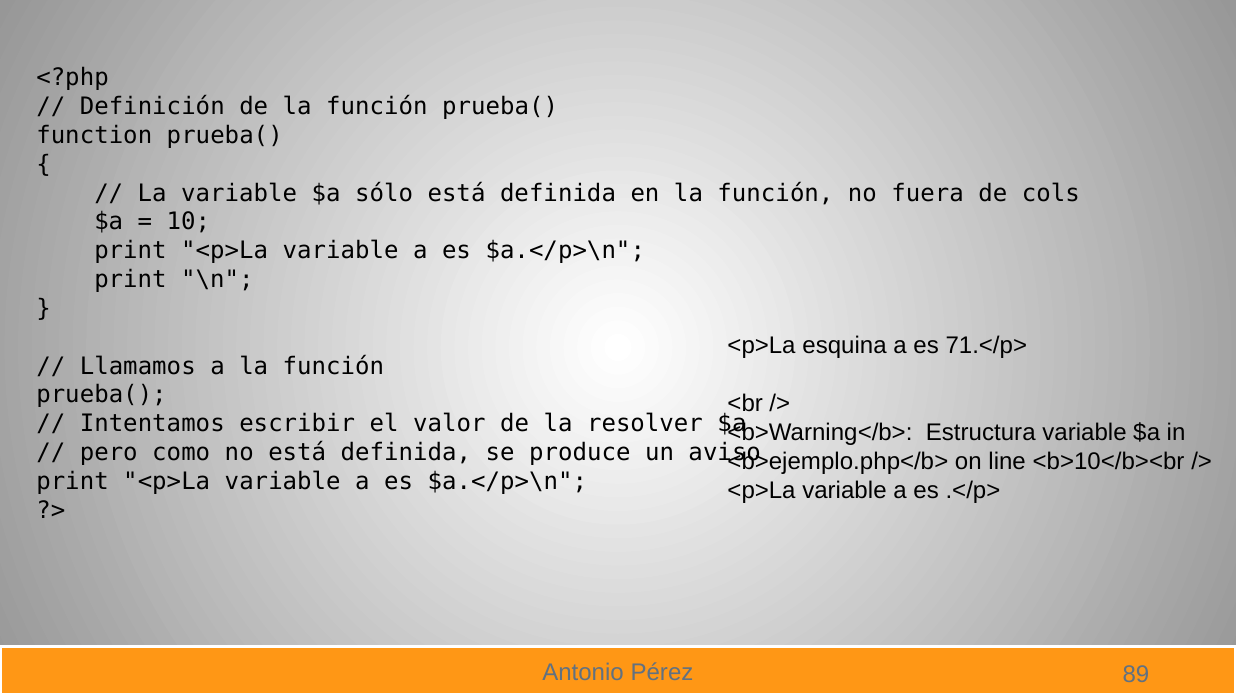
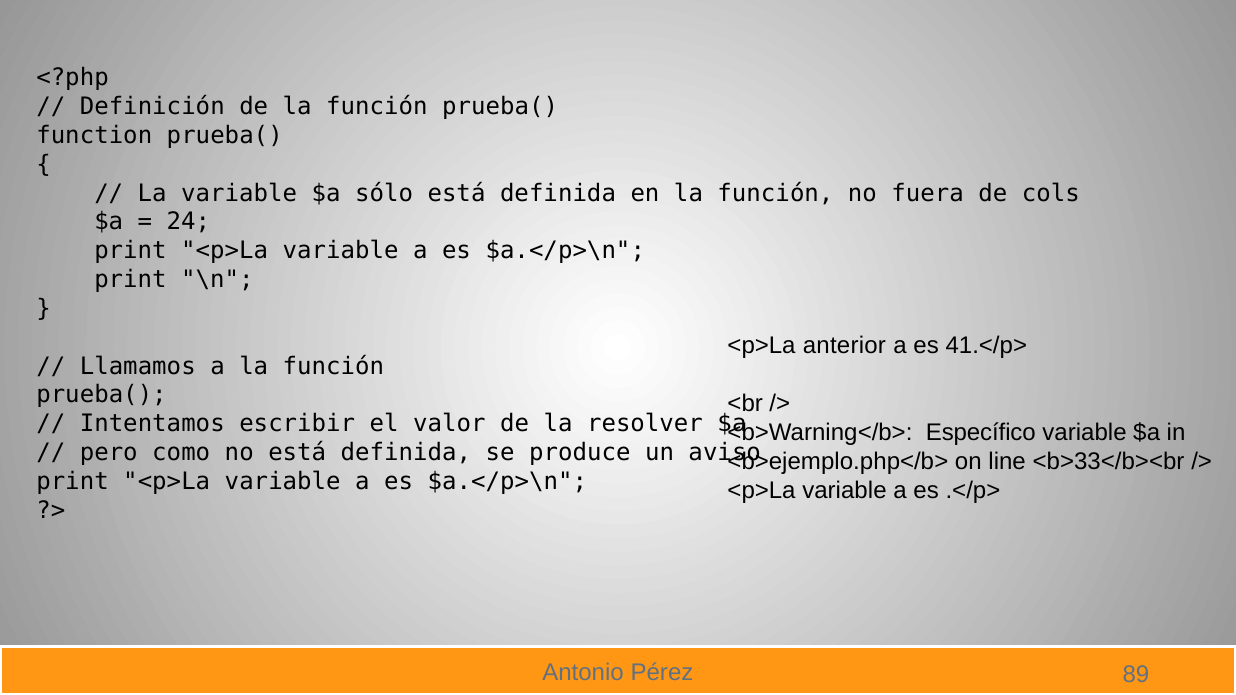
10: 10 -> 24
esquina: esquina -> anterior
71.</p>: 71.</p> -> 41.</p>
Estructura: Estructura -> Específico
<b>10</b><br: <b>10</b><br -> <b>33</b><br
